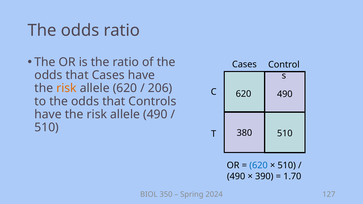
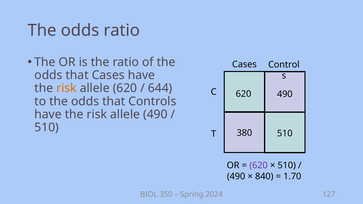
206: 206 -> 644
620 at (259, 166) colour: blue -> purple
390: 390 -> 840
